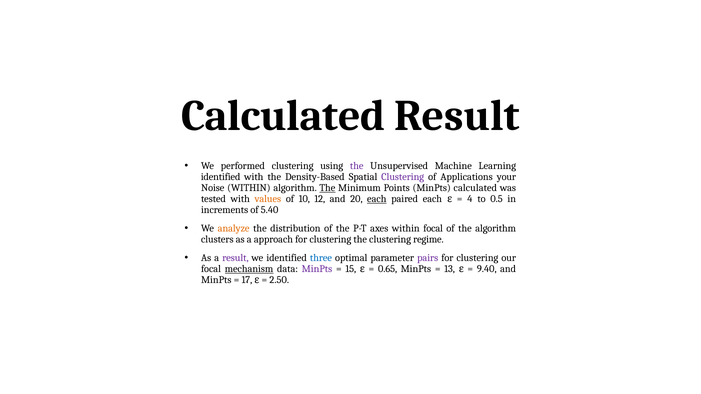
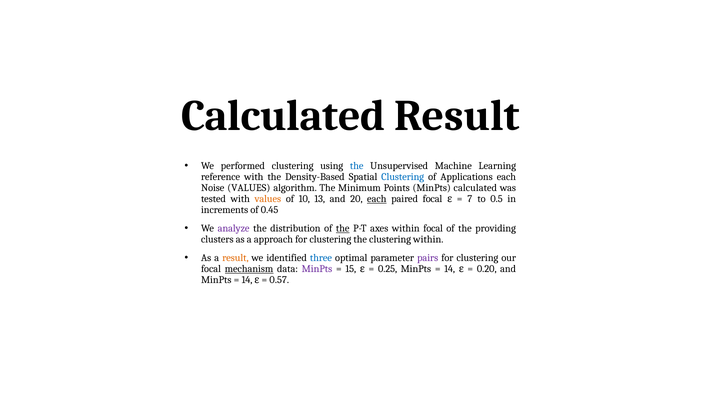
the at (357, 166) colour: purple -> blue
identified at (221, 177): identified -> reference
Clustering at (403, 177) colour: purple -> blue
Applications your: your -> each
Noise WITHIN: WITHIN -> VALUES
The at (327, 188) underline: present -> none
12: 12 -> 13
paired each: each -> focal
4: 4 -> 7
5.40: 5.40 -> 0.45
analyze colour: orange -> purple
the at (343, 228) underline: none -> present
the algorithm: algorithm -> providing
clustering regime: regime -> within
result at (235, 258) colour: purple -> orange
0.65: 0.65 -> 0.25
13 at (450, 269): 13 -> 14
9.40: 9.40 -> 0.20
17 at (247, 280): 17 -> 14
2.50: 2.50 -> 0.57
